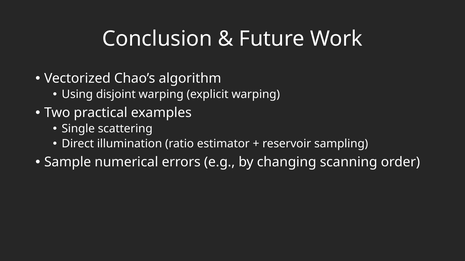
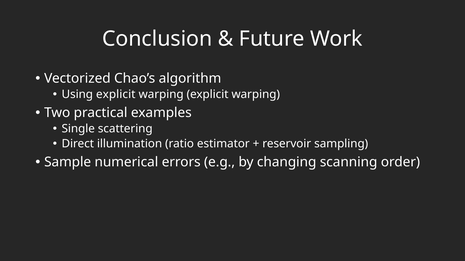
Using disjoint: disjoint -> explicit
